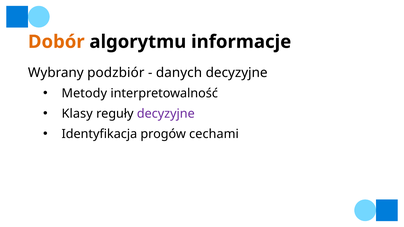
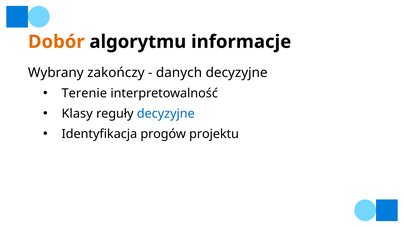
podzbiór: podzbiór -> zakończy
Metody: Metody -> Terenie
decyzyjne at (166, 114) colour: purple -> blue
cechami: cechami -> projektu
